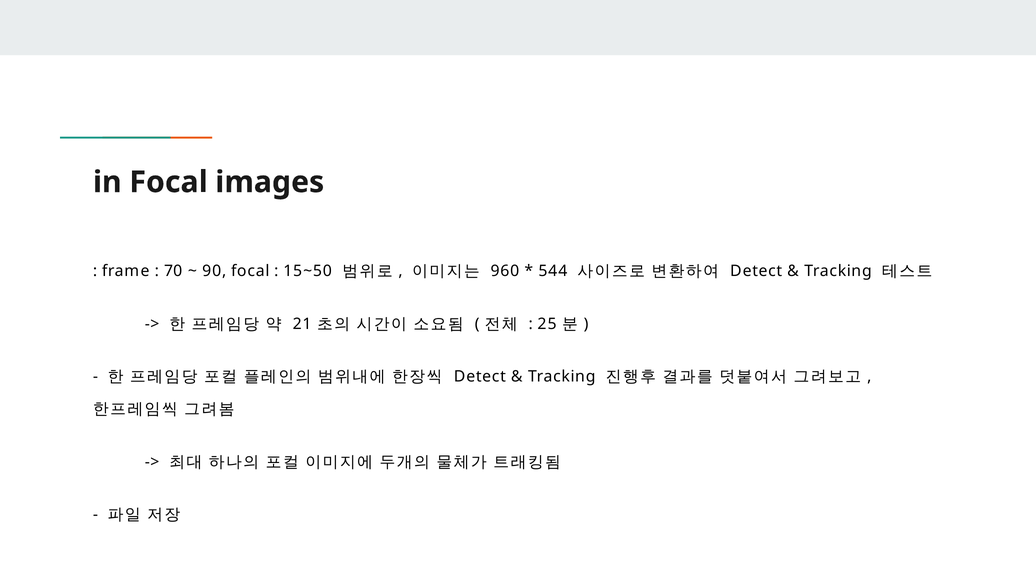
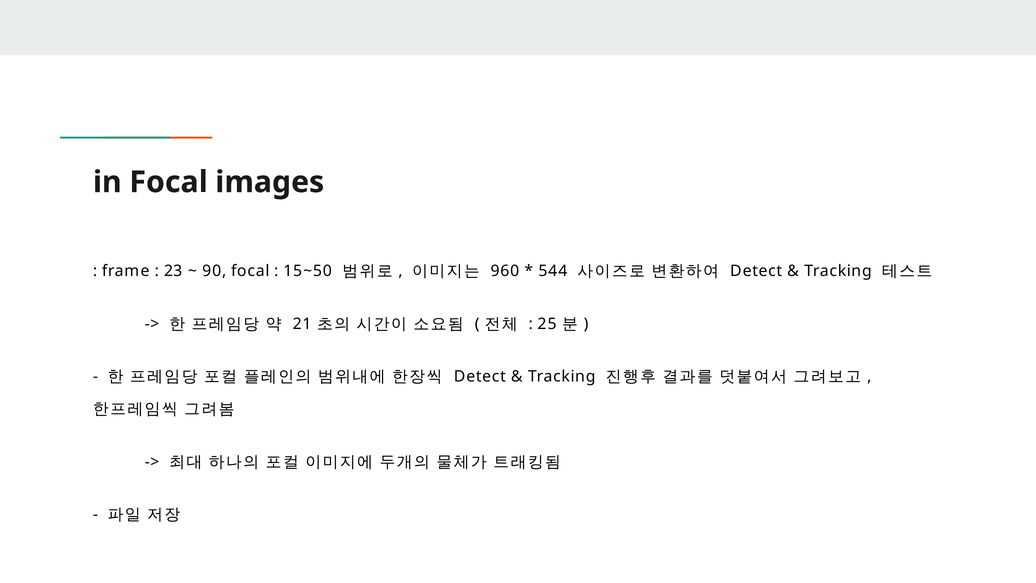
70: 70 -> 23
